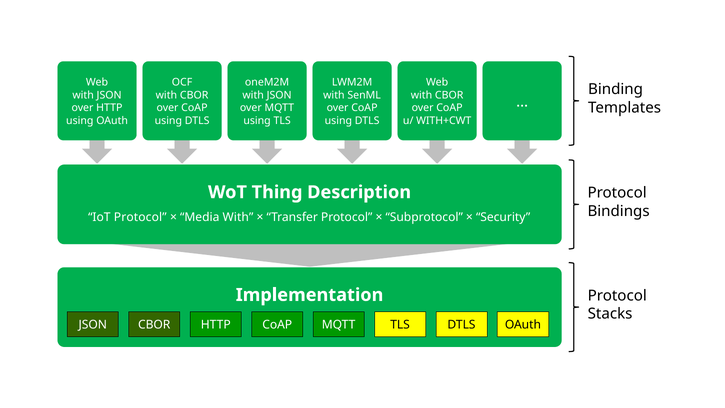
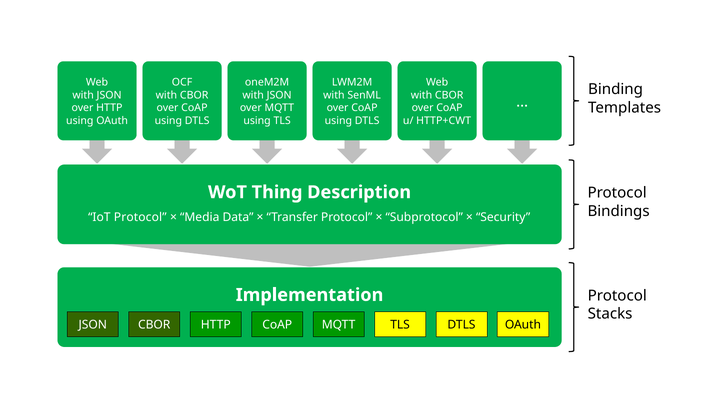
WITH+CWT: WITH+CWT -> HTTP+CWT
Media With: With -> Data
